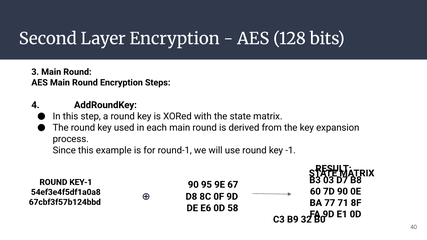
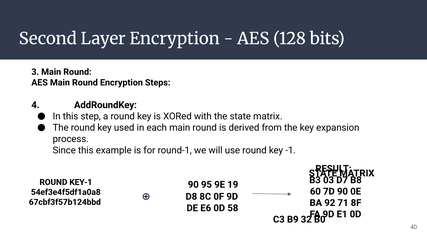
67: 67 -> 19
77: 77 -> 92
